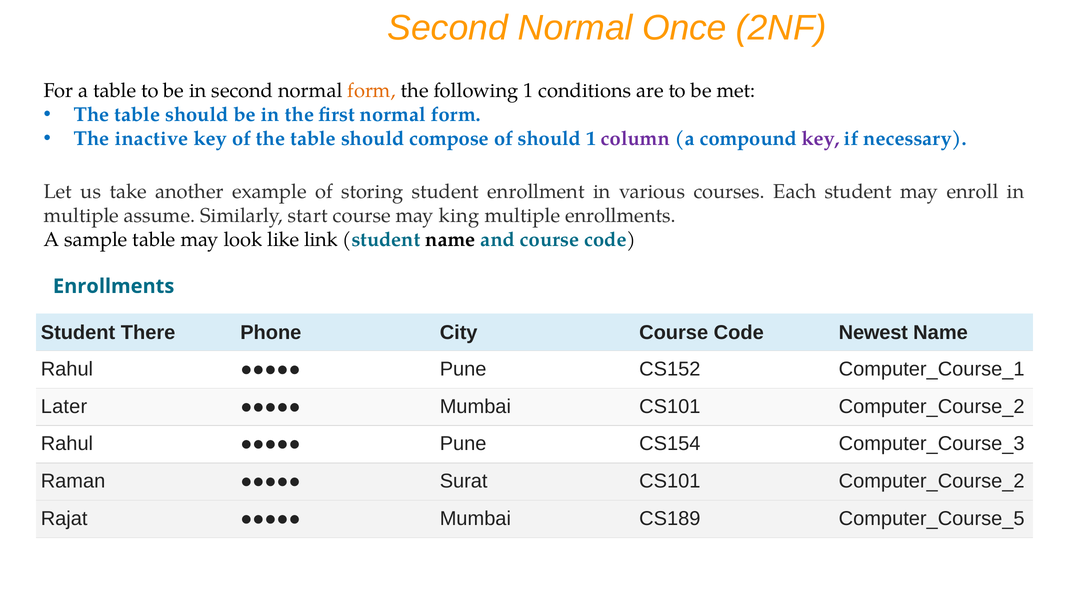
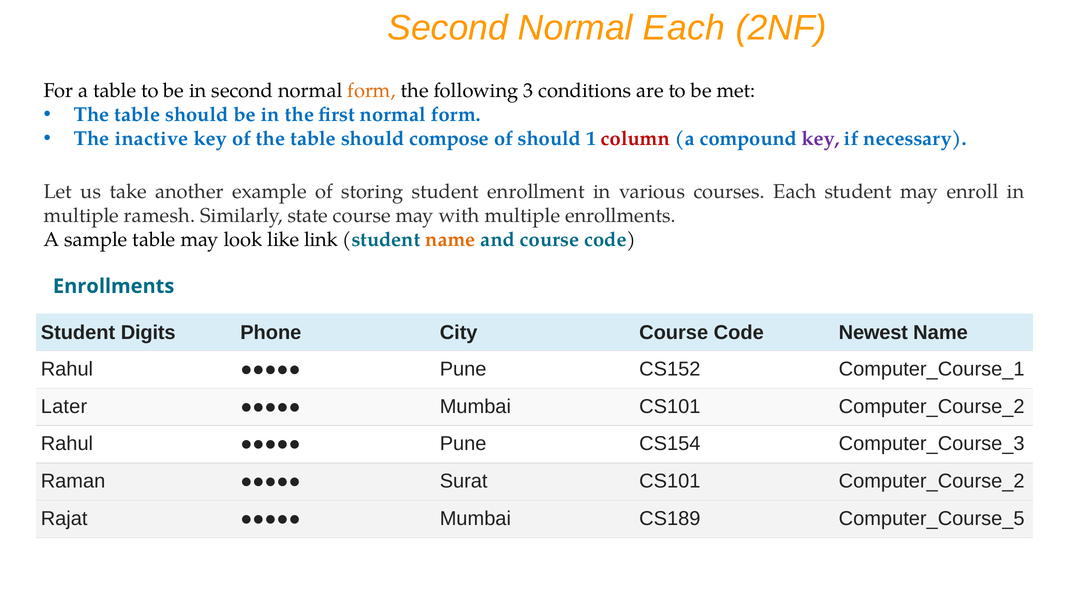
Normal Once: Once -> Each
following 1: 1 -> 3
column colour: purple -> red
assume: assume -> ramesh
start: start -> state
king: king -> with
name at (450, 240) colour: black -> orange
There: There -> Digits
